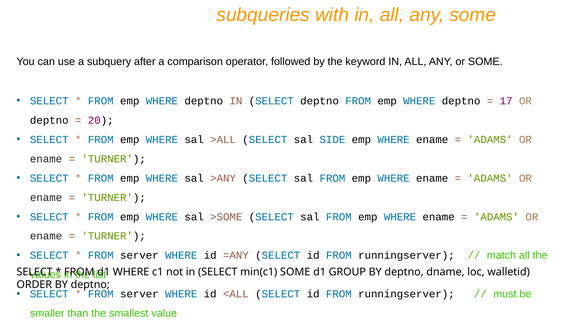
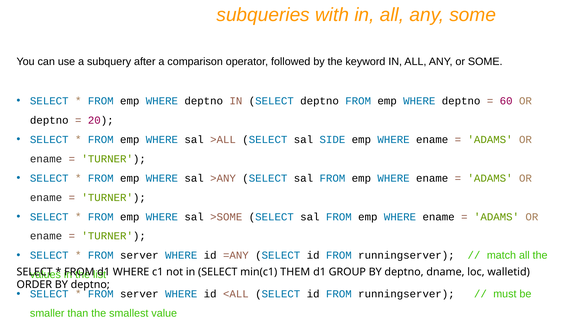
17: 17 -> 60
min(c1 SOME: SOME -> THEM
